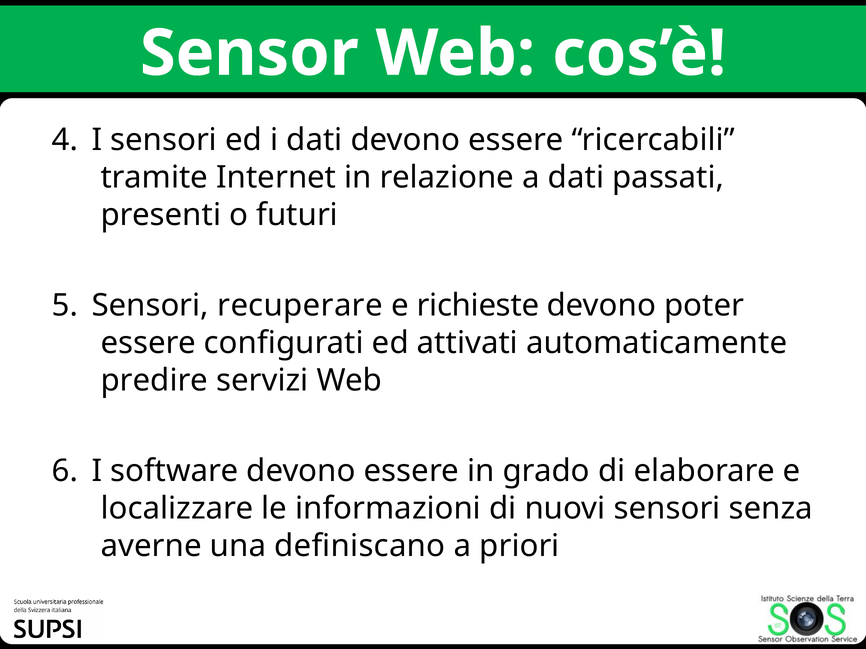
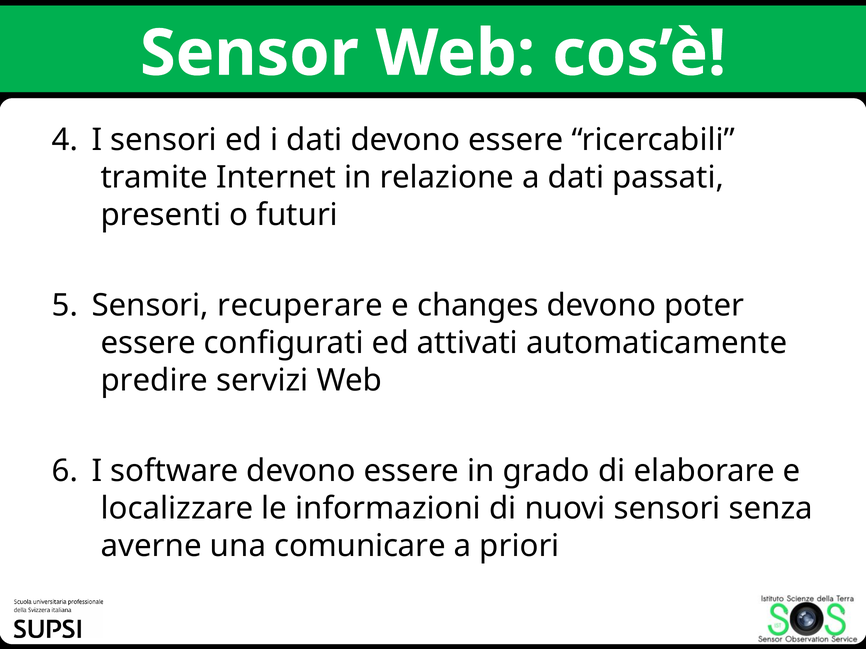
richieste: richieste -> changes
definiscano: definiscano -> comunicare
